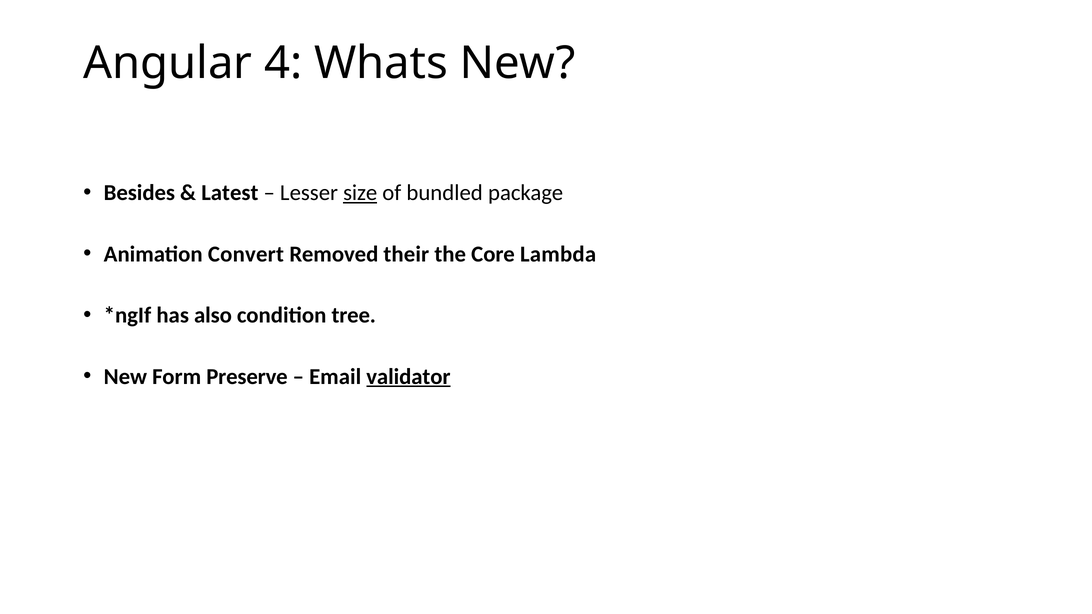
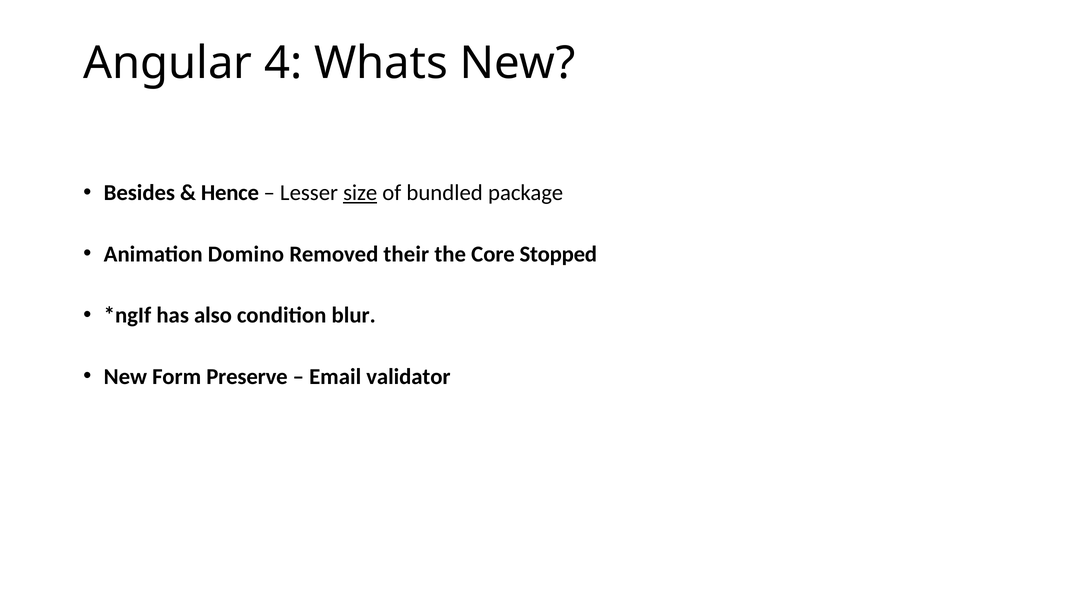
Latest: Latest -> Hence
Convert: Convert -> Domino
Lambda: Lambda -> Stopped
tree: tree -> blur
validator underline: present -> none
